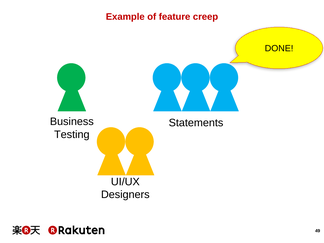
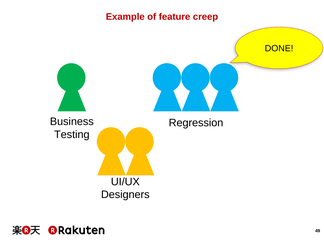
Statements: Statements -> Regression
